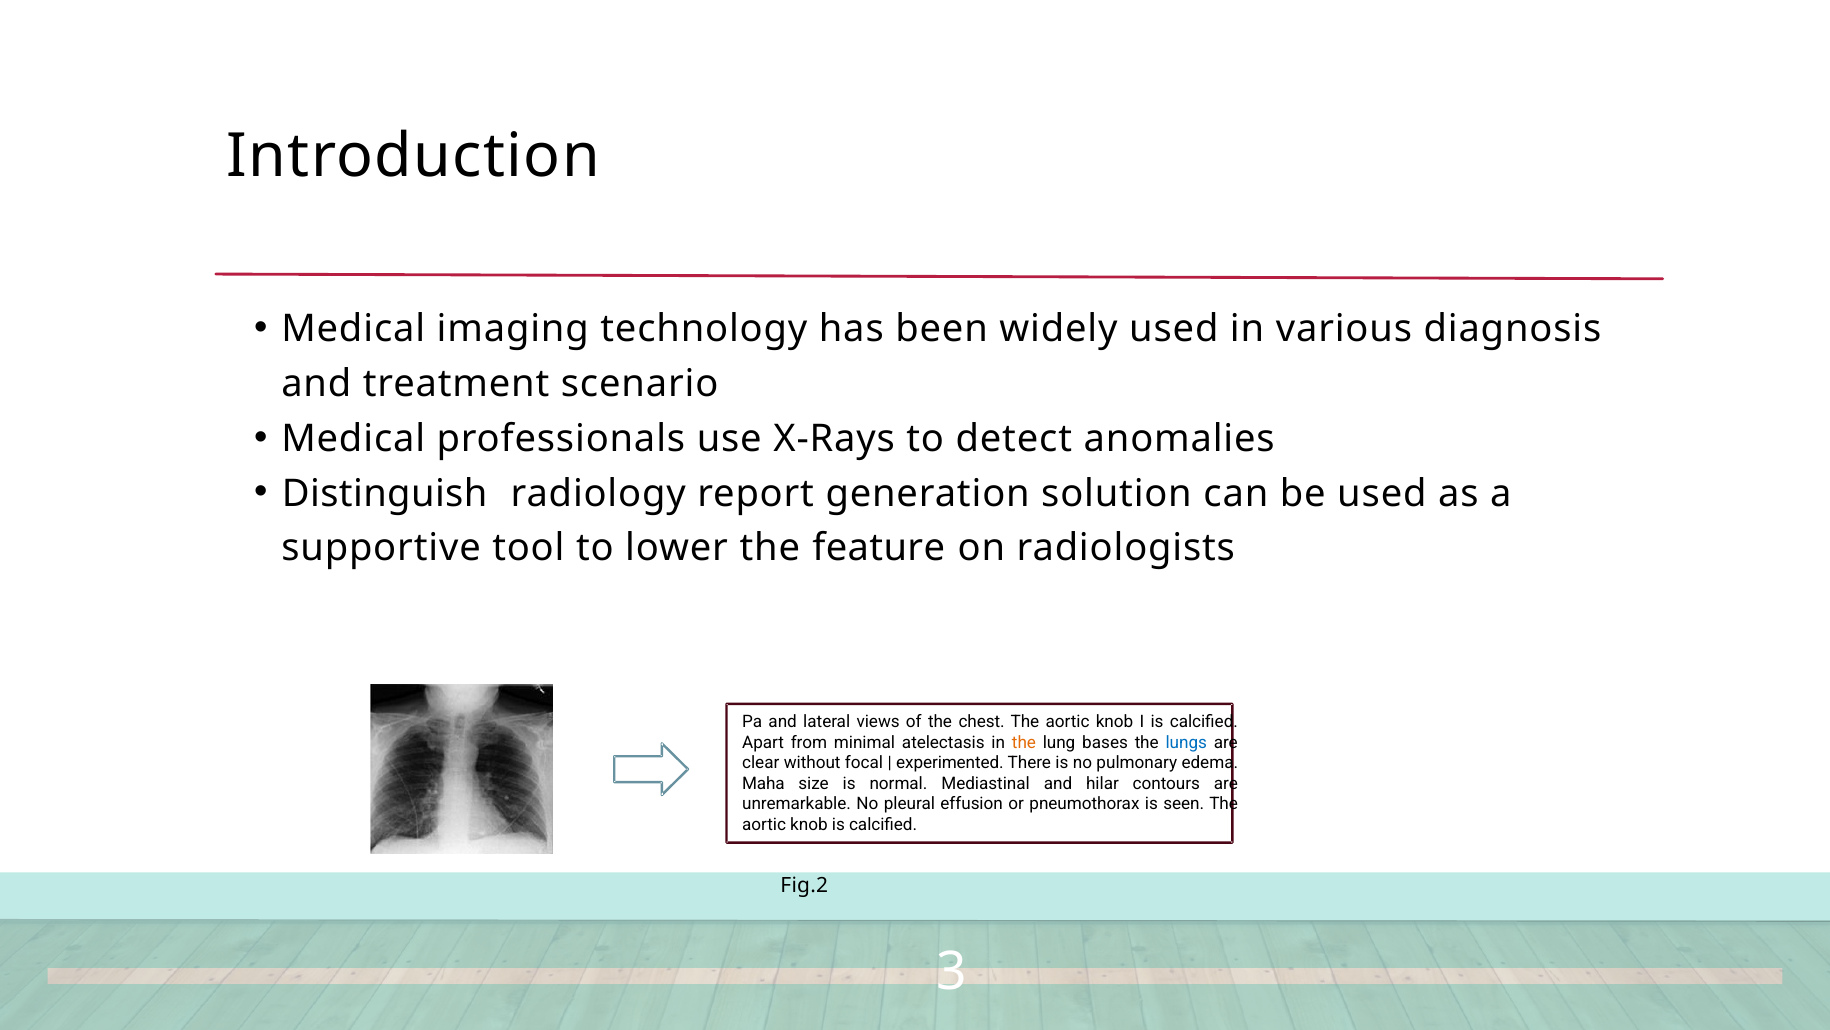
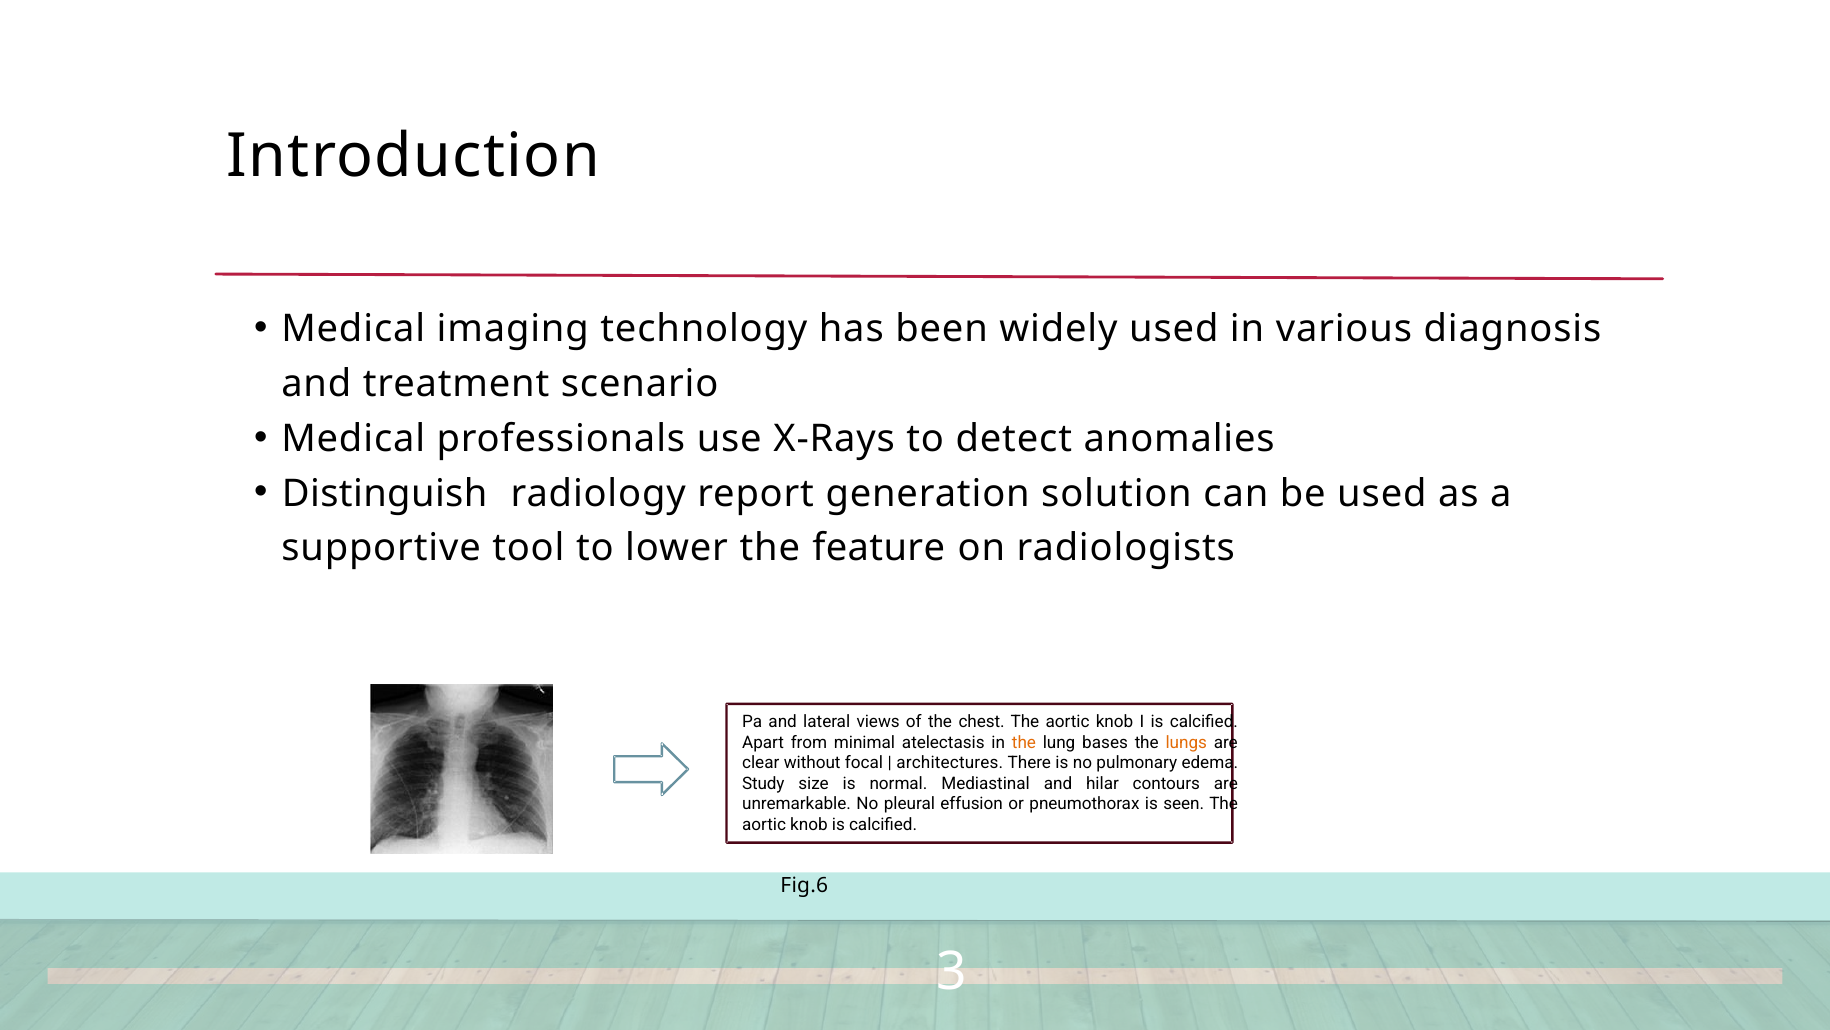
lungs colour: blue -> orange
experimented: experimented -> architectures
Maha: Maha -> Study
Fig.2: Fig.2 -> Fig.6
